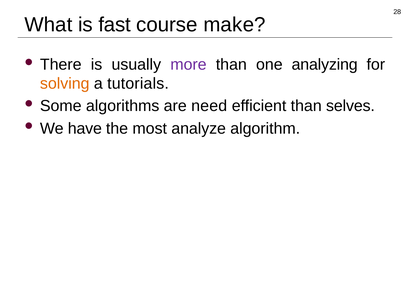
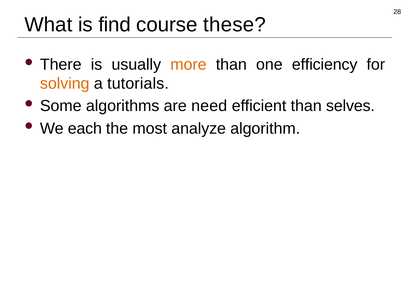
fast: fast -> find
make: make -> these
more colour: purple -> orange
analyzing: analyzing -> efficiency
have: have -> each
